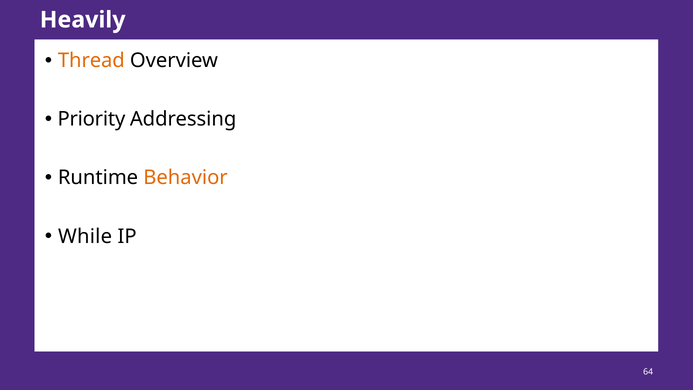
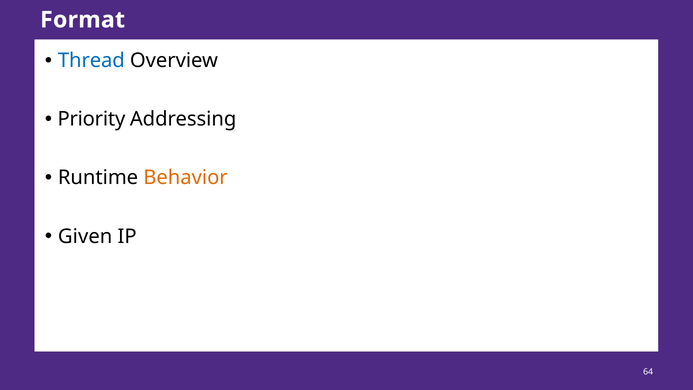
Heavily: Heavily -> Format
Thread colour: orange -> blue
While: While -> Given
